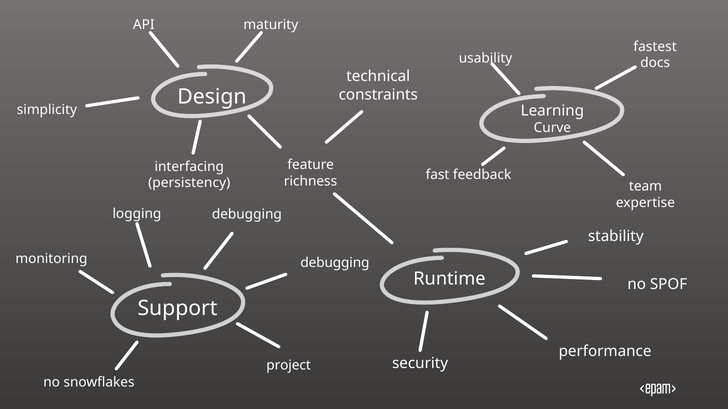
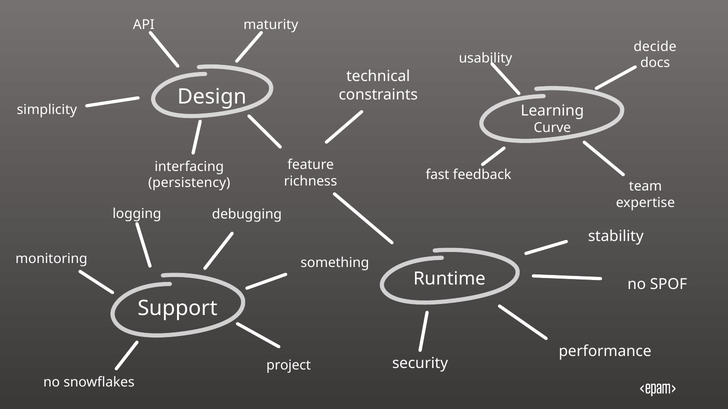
fastest: fastest -> decide
debugging at (335, 263): debugging -> something
